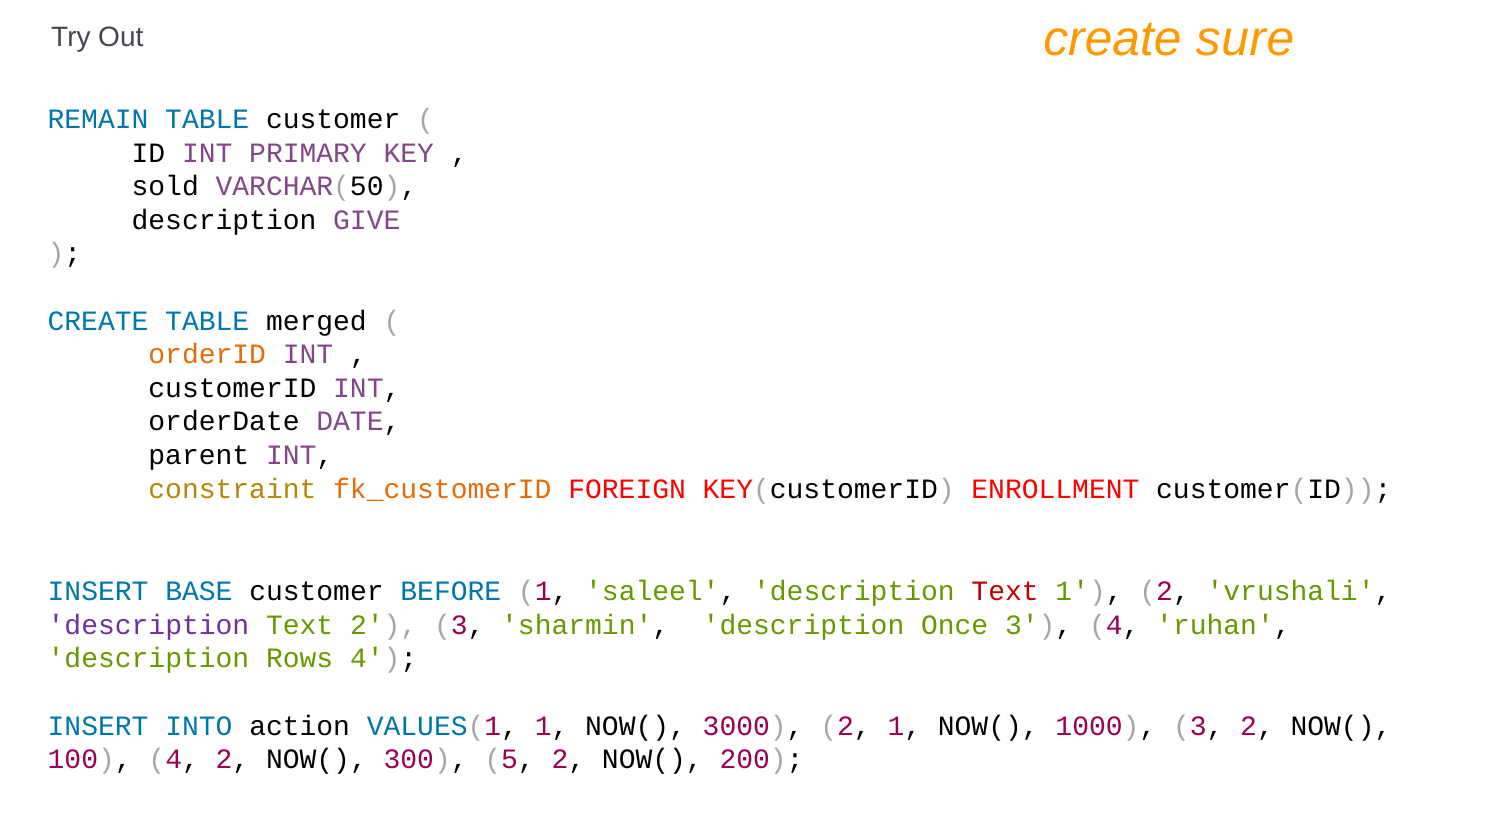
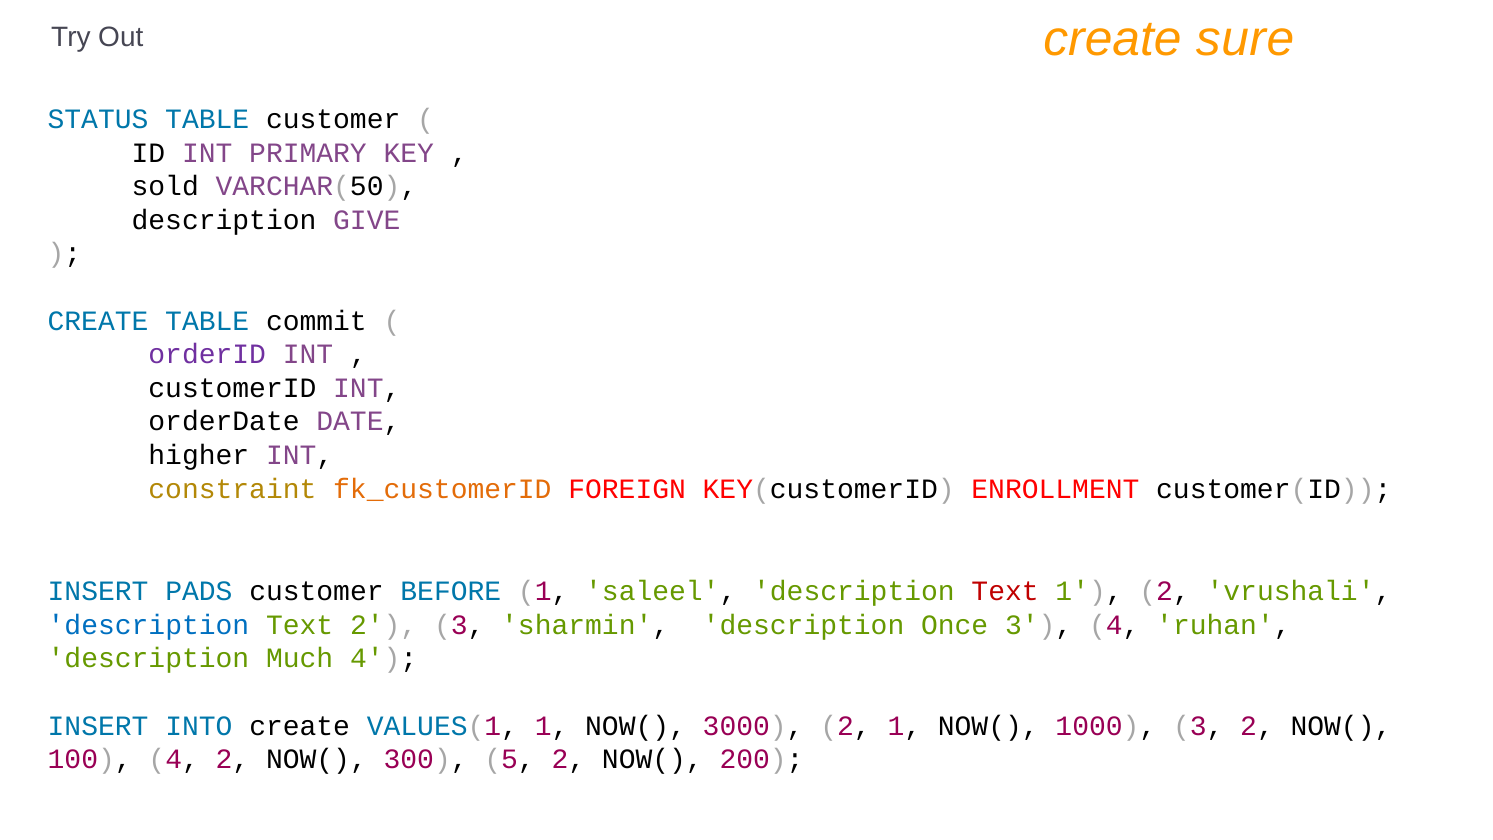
REMAIN: REMAIN -> STATUS
merged: merged -> commit
orderID colour: orange -> purple
parent: parent -> higher
BASE: BASE -> PADS
description at (148, 625) colour: purple -> blue
Rows: Rows -> Much
INTO action: action -> create
